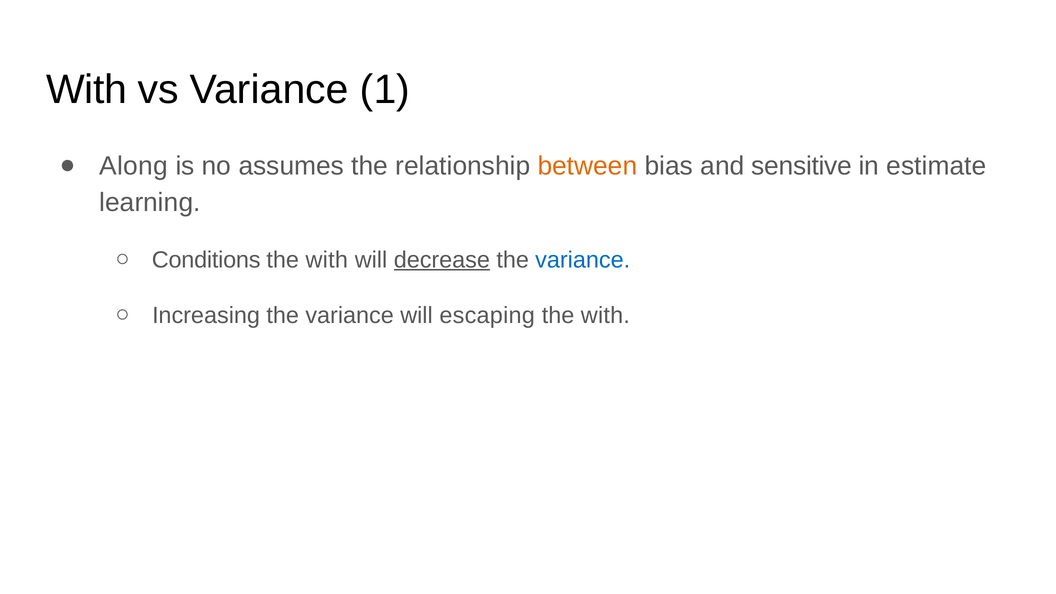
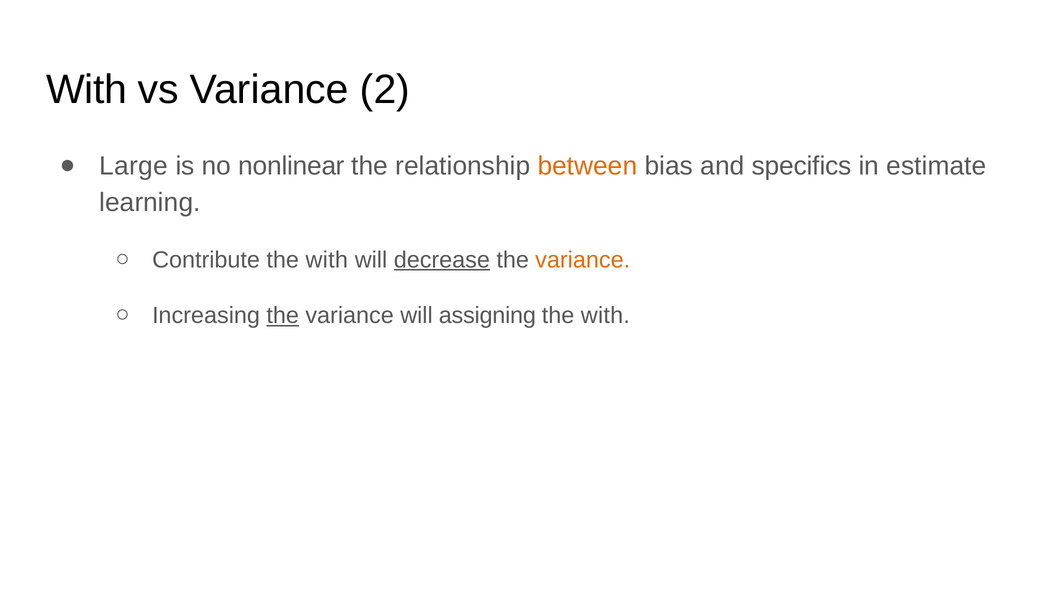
1: 1 -> 2
Along: Along -> Large
assumes: assumes -> nonlinear
sensitive: sensitive -> specifics
Conditions: Conditions -> Contribute
variance at (583, 260) colour: blue -> orange
the at (283, 316) underline: none -> present
escaping: escaping -> assigning
